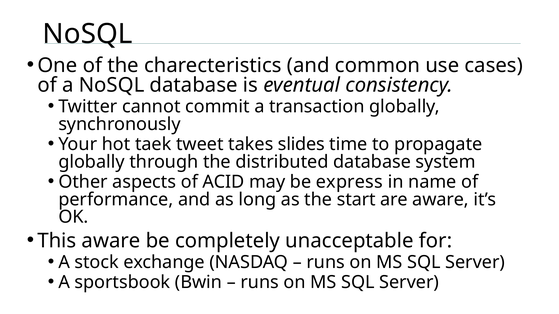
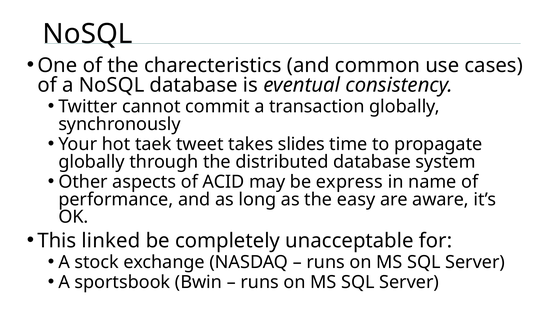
start: start -> easy
This aware: aware -> linked
